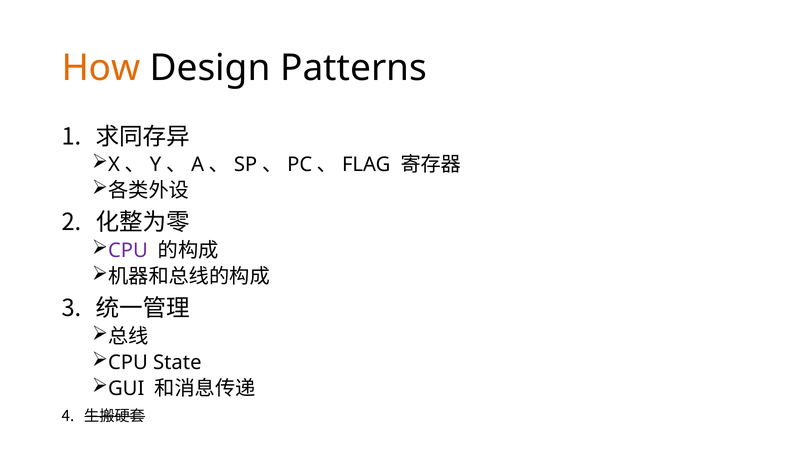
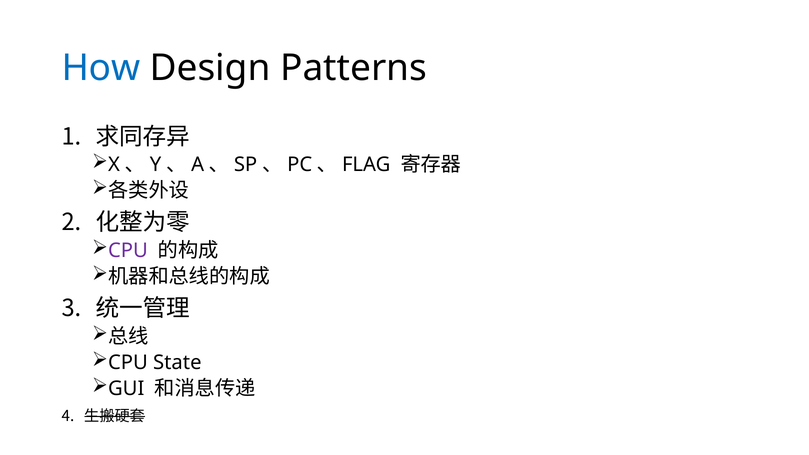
How colour: orange -> blue
